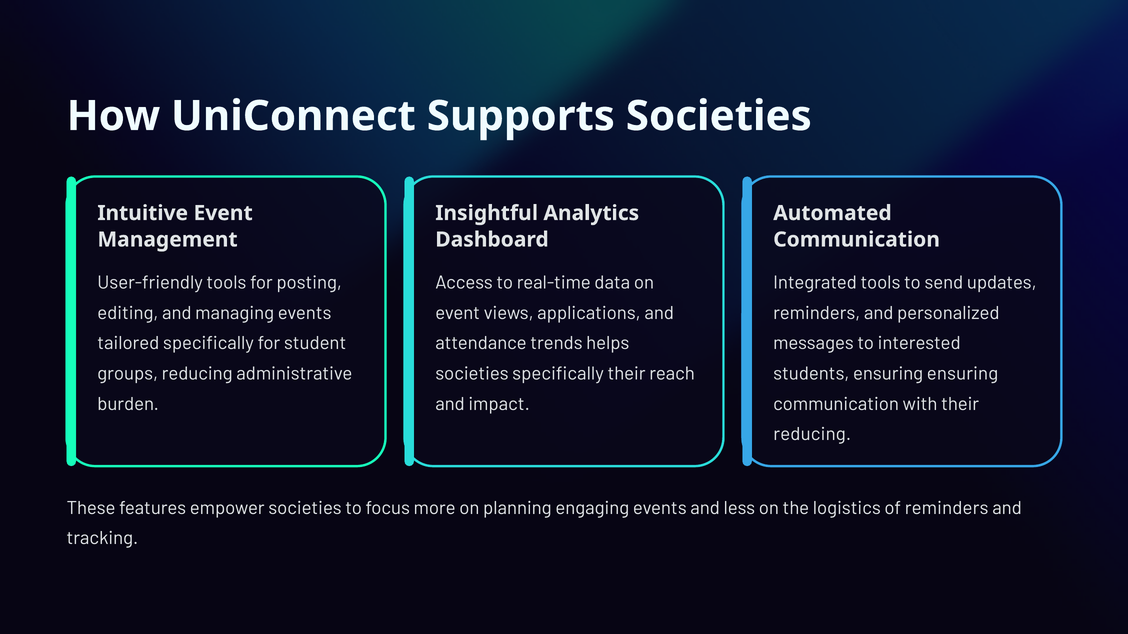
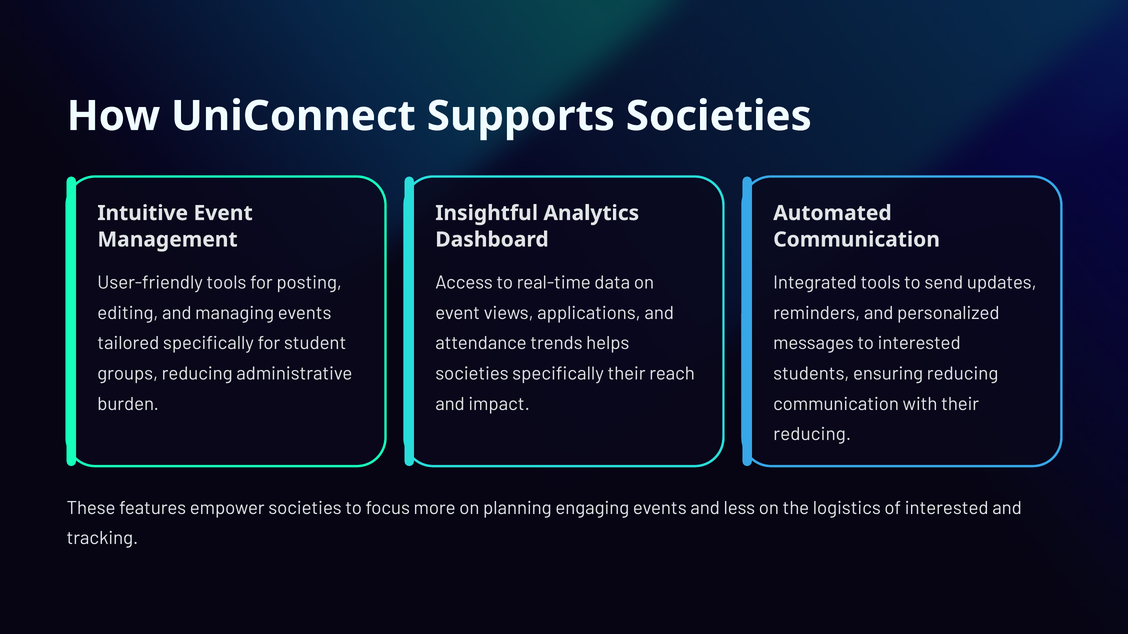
ensuring ensuring: ensuring -> reducing
of reminders: reminders -> interested
